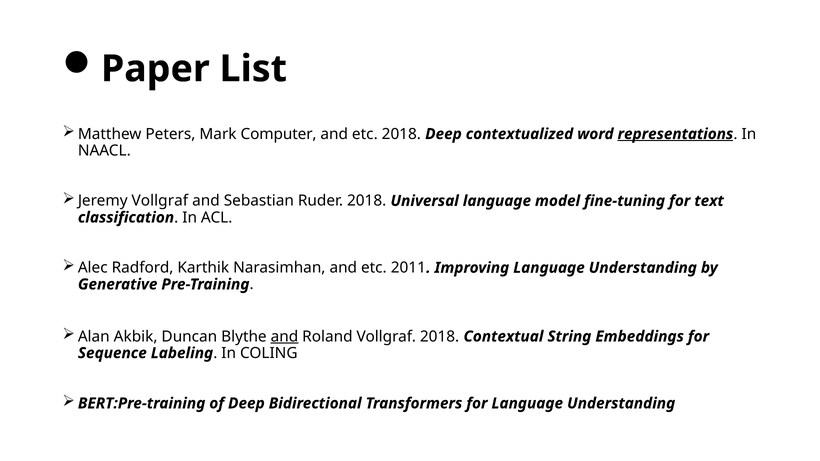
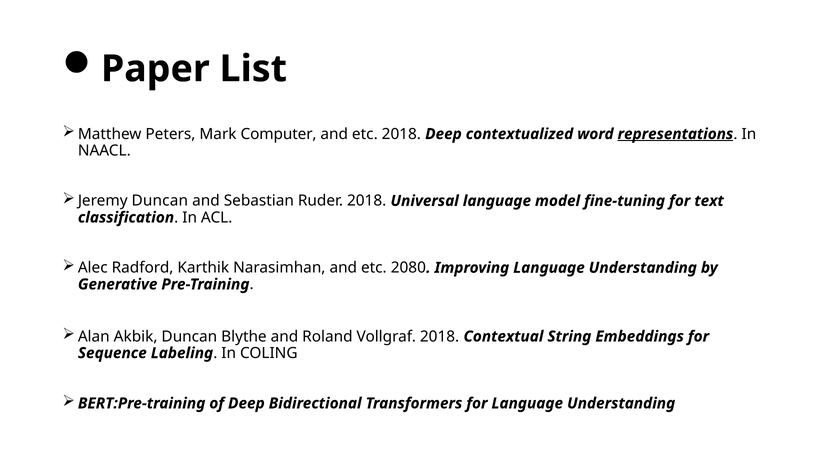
Jeremy Vollgraf: Vollgraf -> Duncan
2011: 2011 -> 2080
and at (284, 337) underline: present -> none
